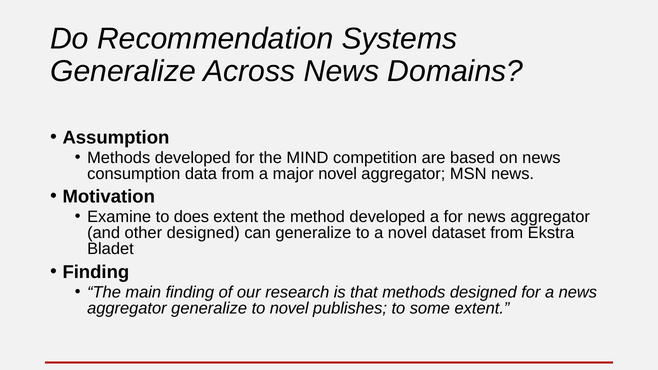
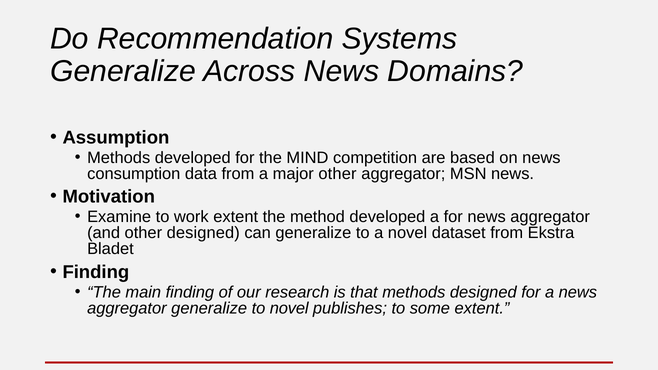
major novel: novel -> other
does: does -> work
